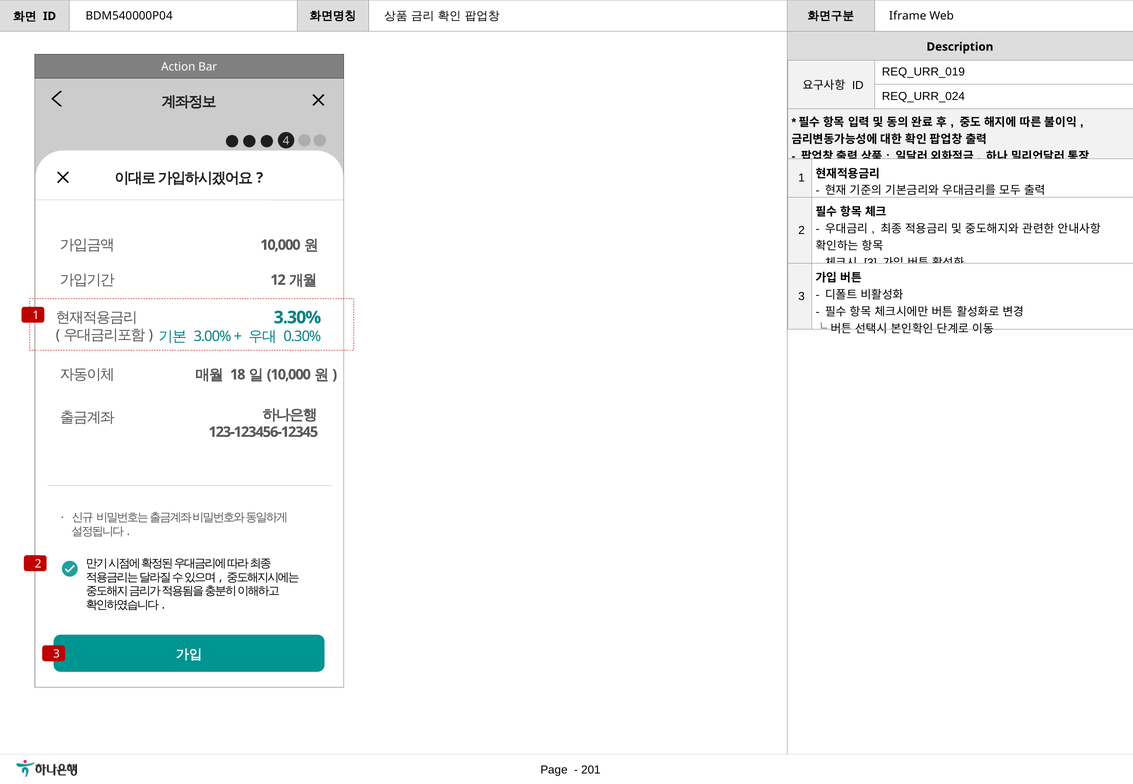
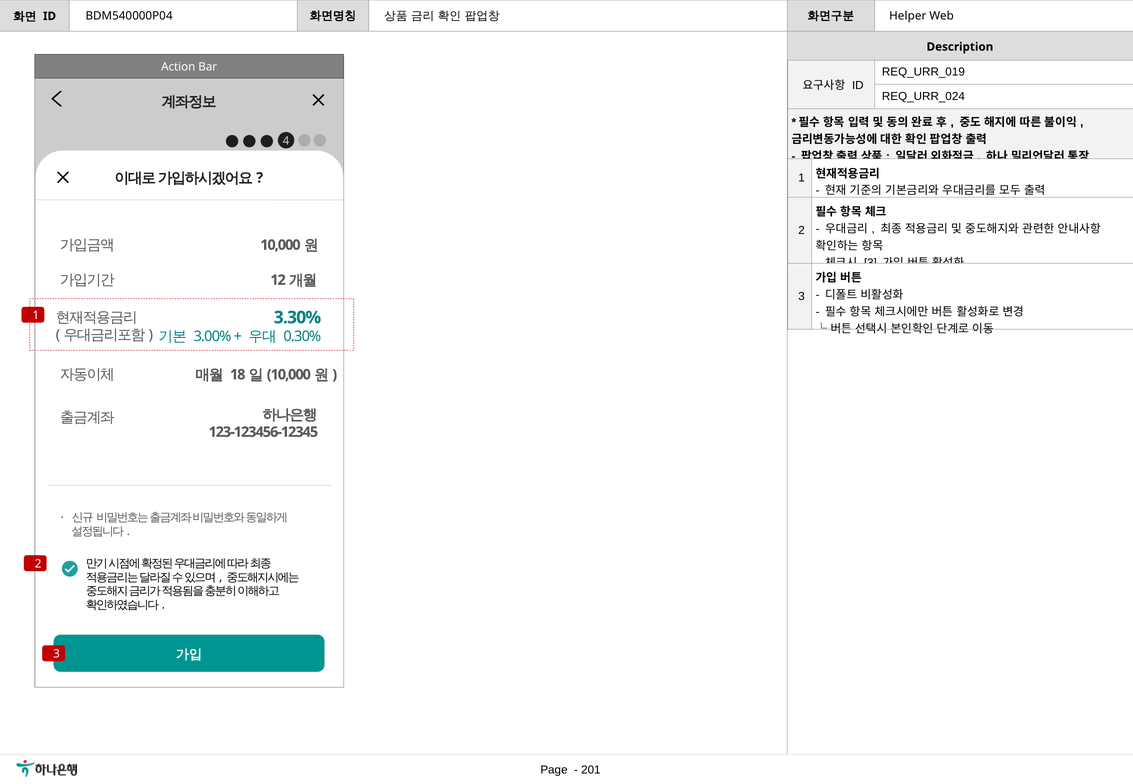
Iframe: Iframe -> Helper
